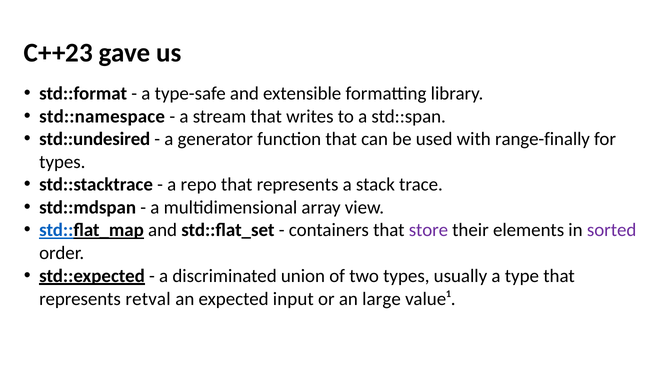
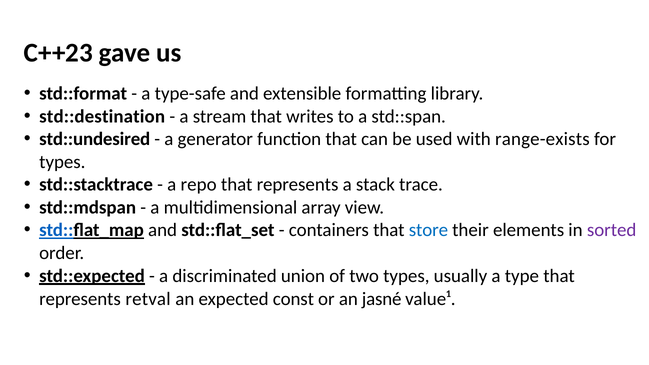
std::namespace: std::namespace -> std::destination
range-finally: range-finally -> range-exists
store colour: purple -> blue
input: input -> const
large: large -> jasné
